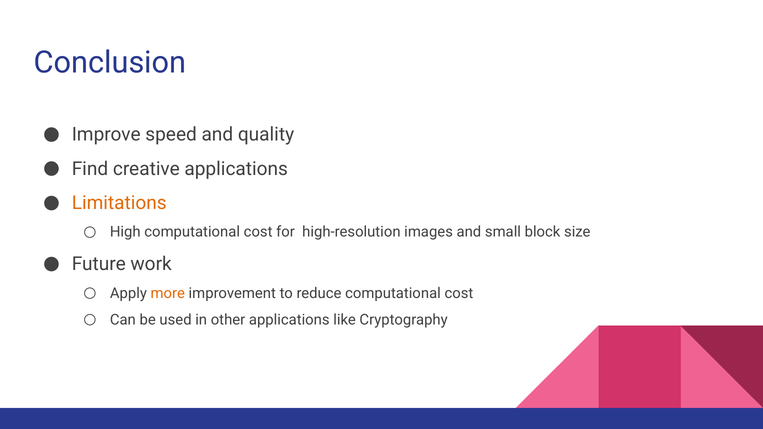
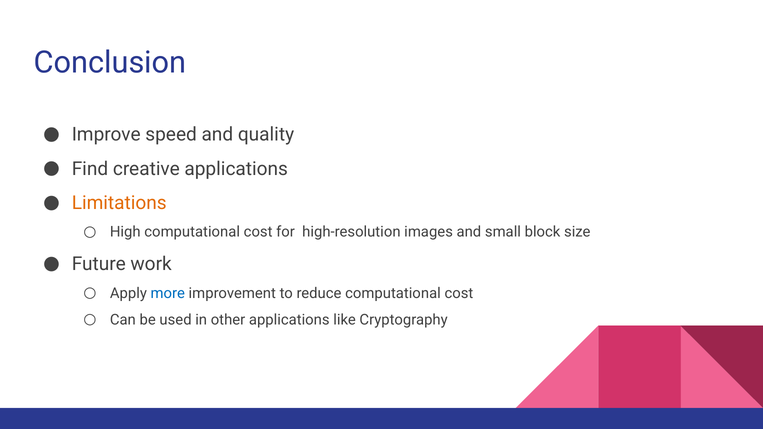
more colour: orange -> blue
